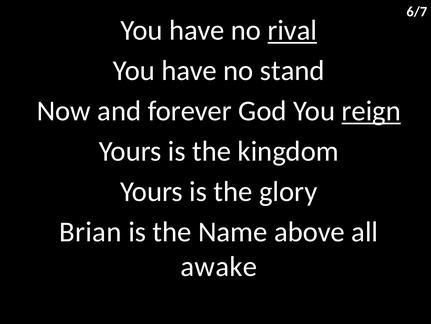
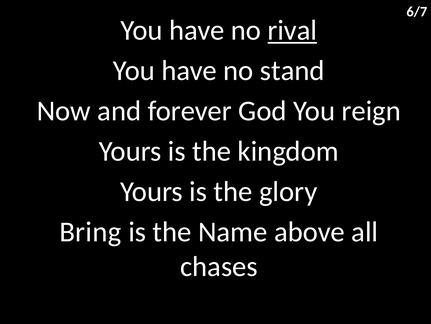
reign underline: present -> none
Brian: Brian -> Bring
awake: awake -> chases
